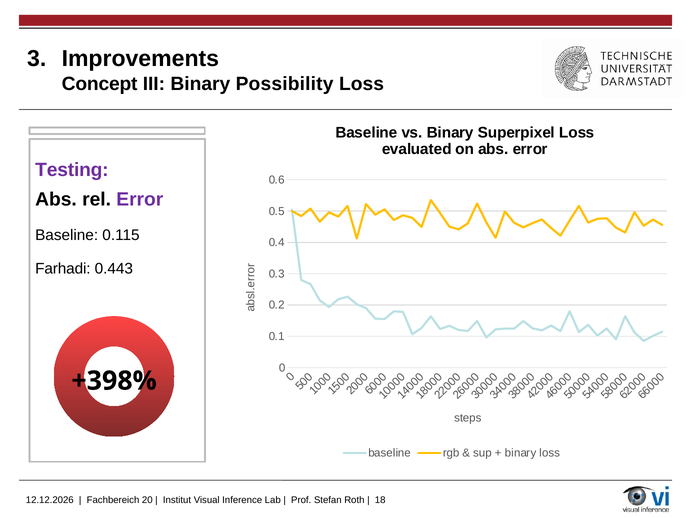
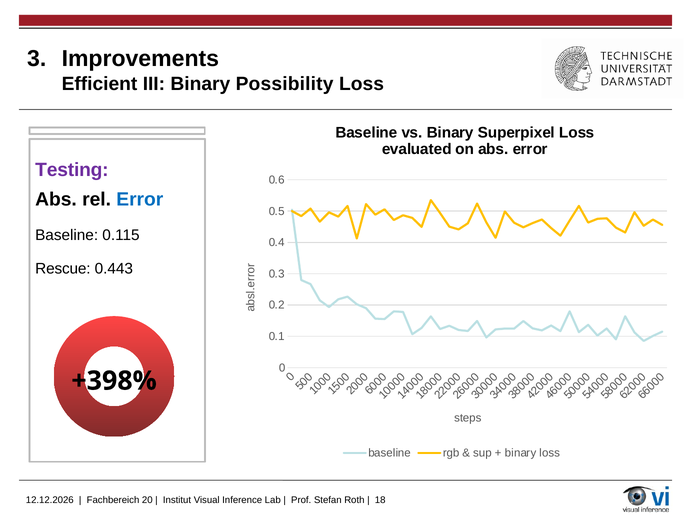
Concept: Concept -> Efficient
Error at (140, 200) colour: purple -> blue
Farhadi: Farhadi -> Rescue
